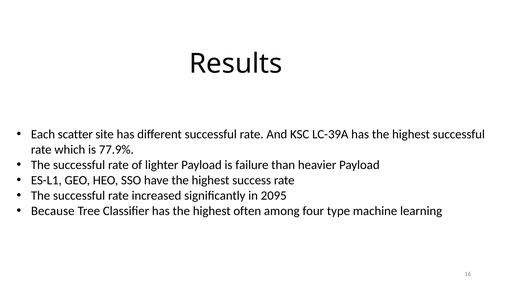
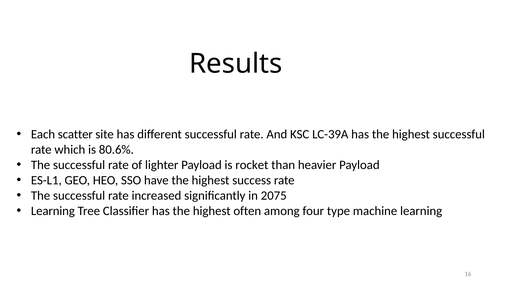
77.9%: 77.9% -> 80.6%
failure: failure -> rocket
2095: 2095 -> 2075
Because at (53, 211): Because -> Learning
